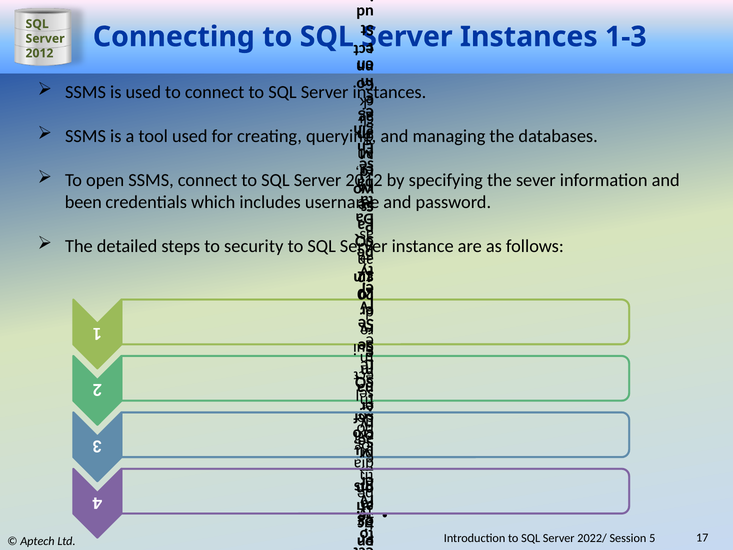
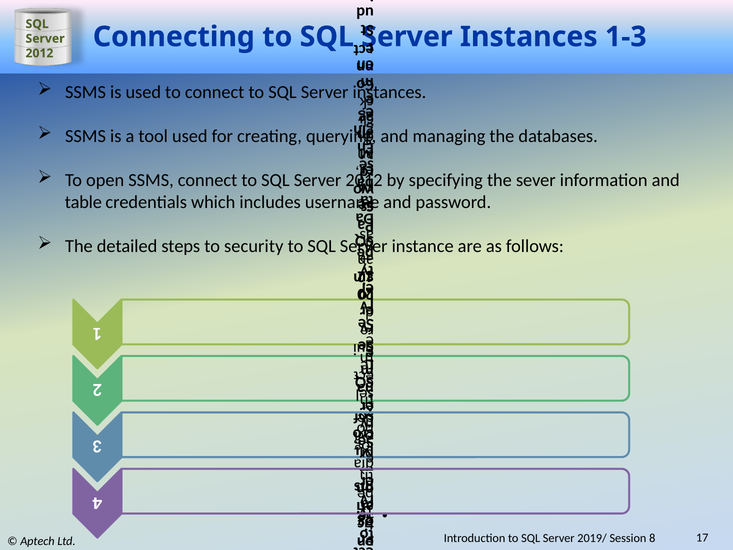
been: been -> table
2022/: 2022/ -> 2019/
5: 5 -> 8
